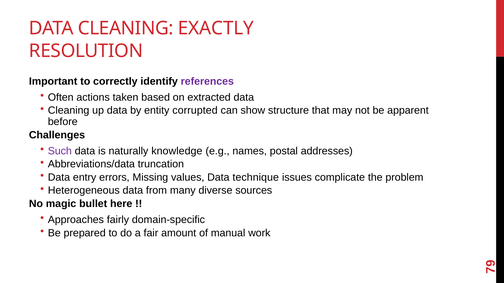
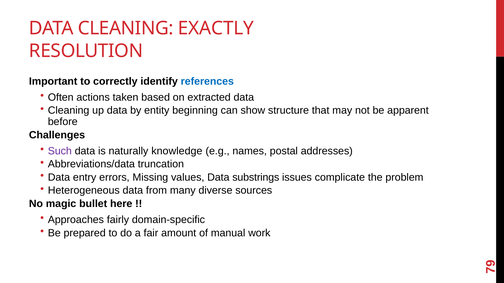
references colour: purple -> blue
corrupted: corrupted -> beginning
technique: technique -> substrings
